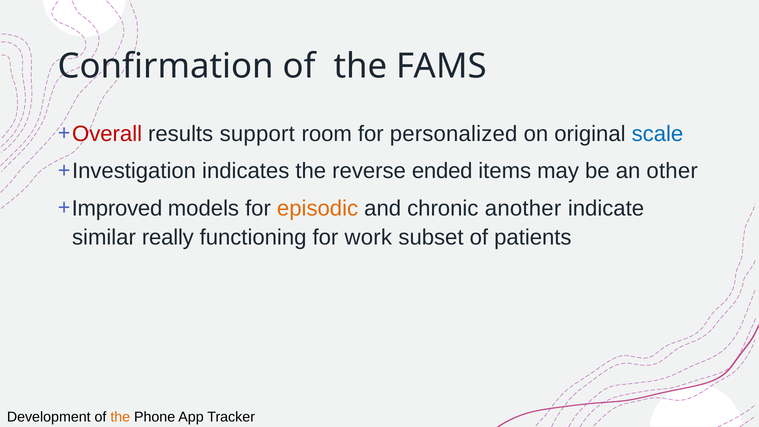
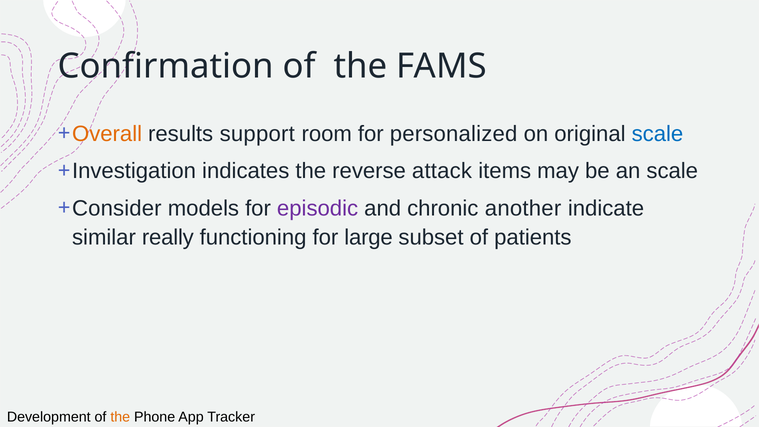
Overall colour: red -> orange
ended: ended -> attack
an other: other -> scale
Improved: Improved -> Consider
episodic colour: orange -> purple
work: work -> large
